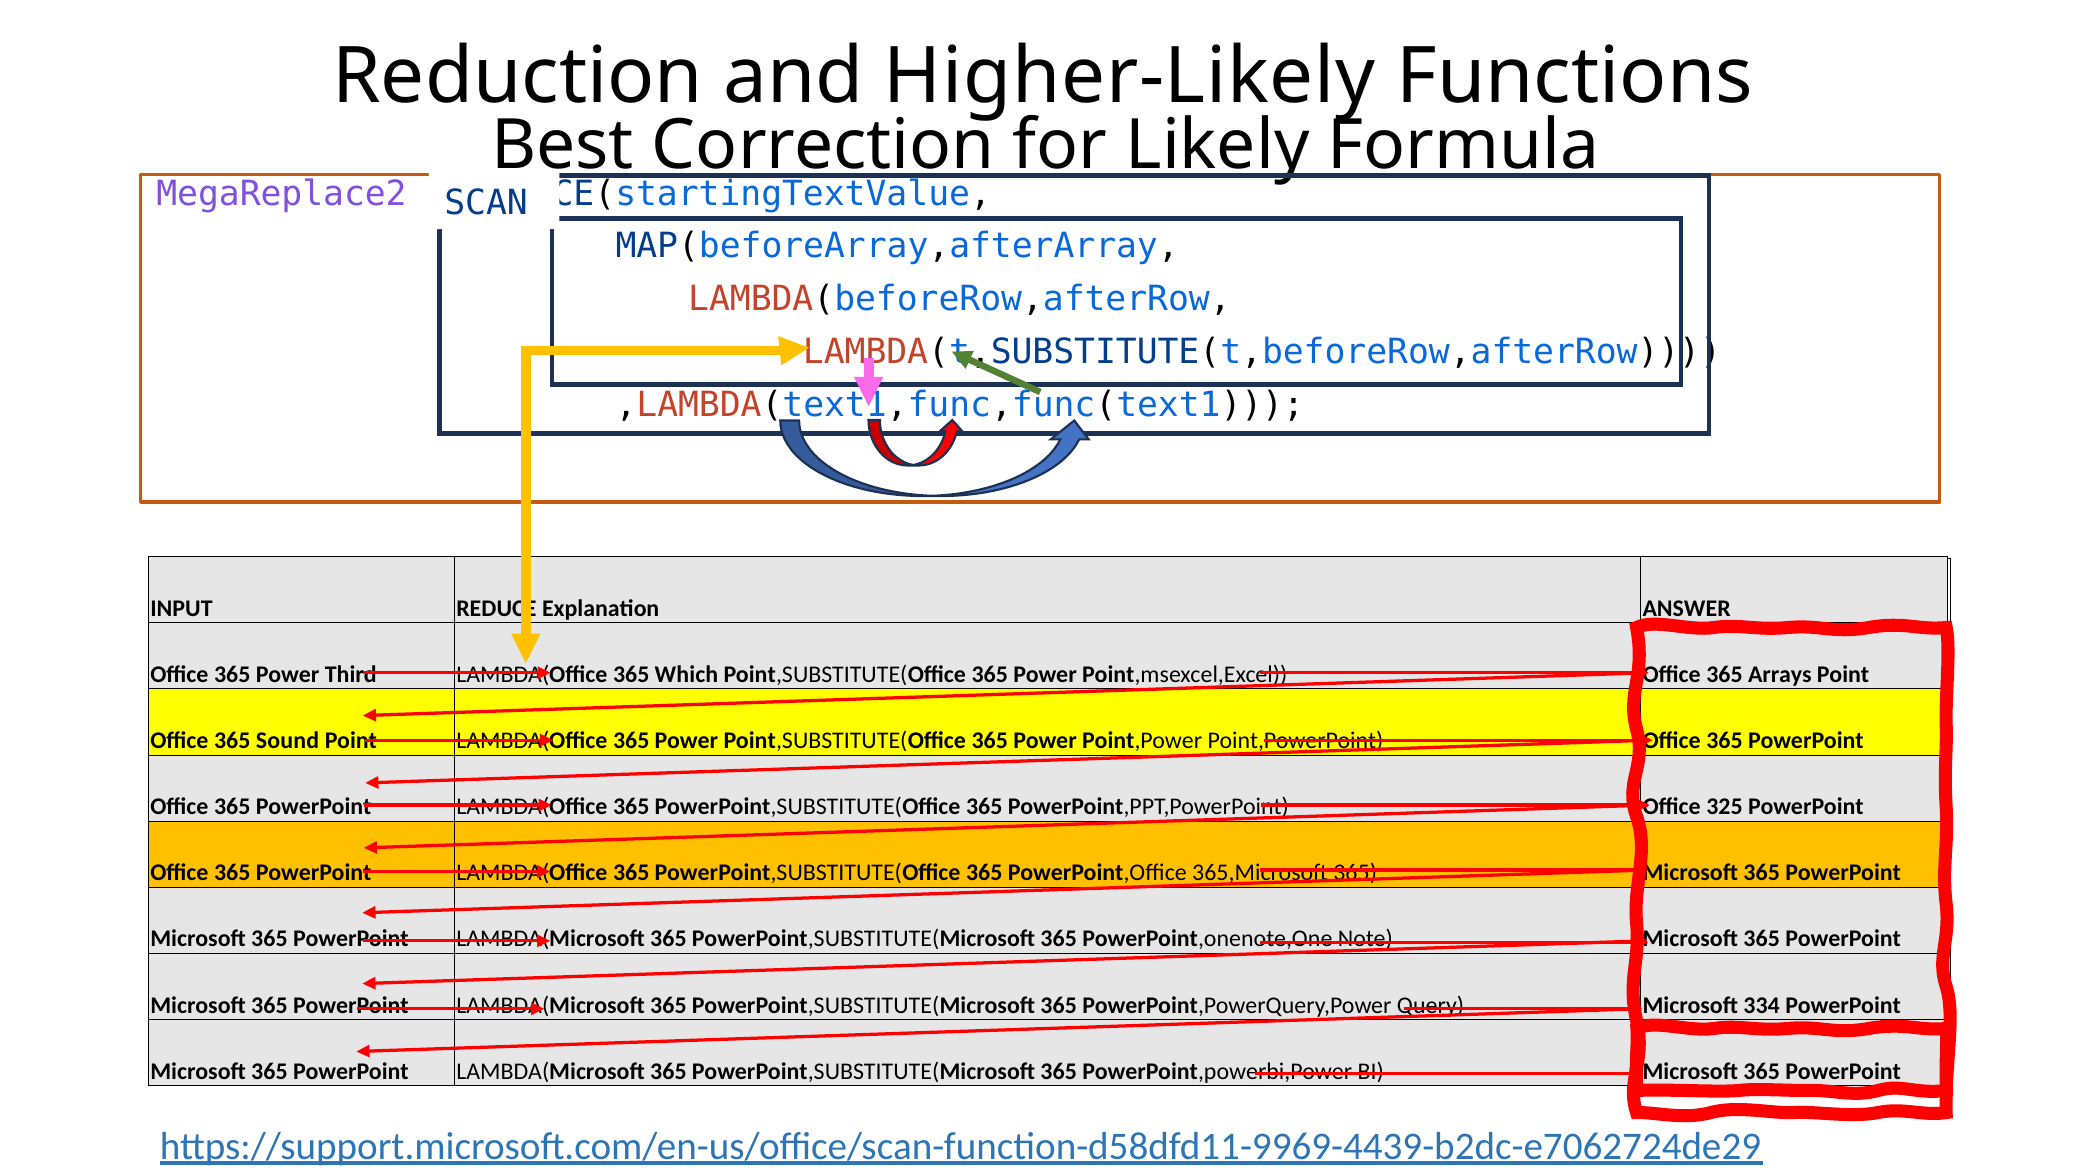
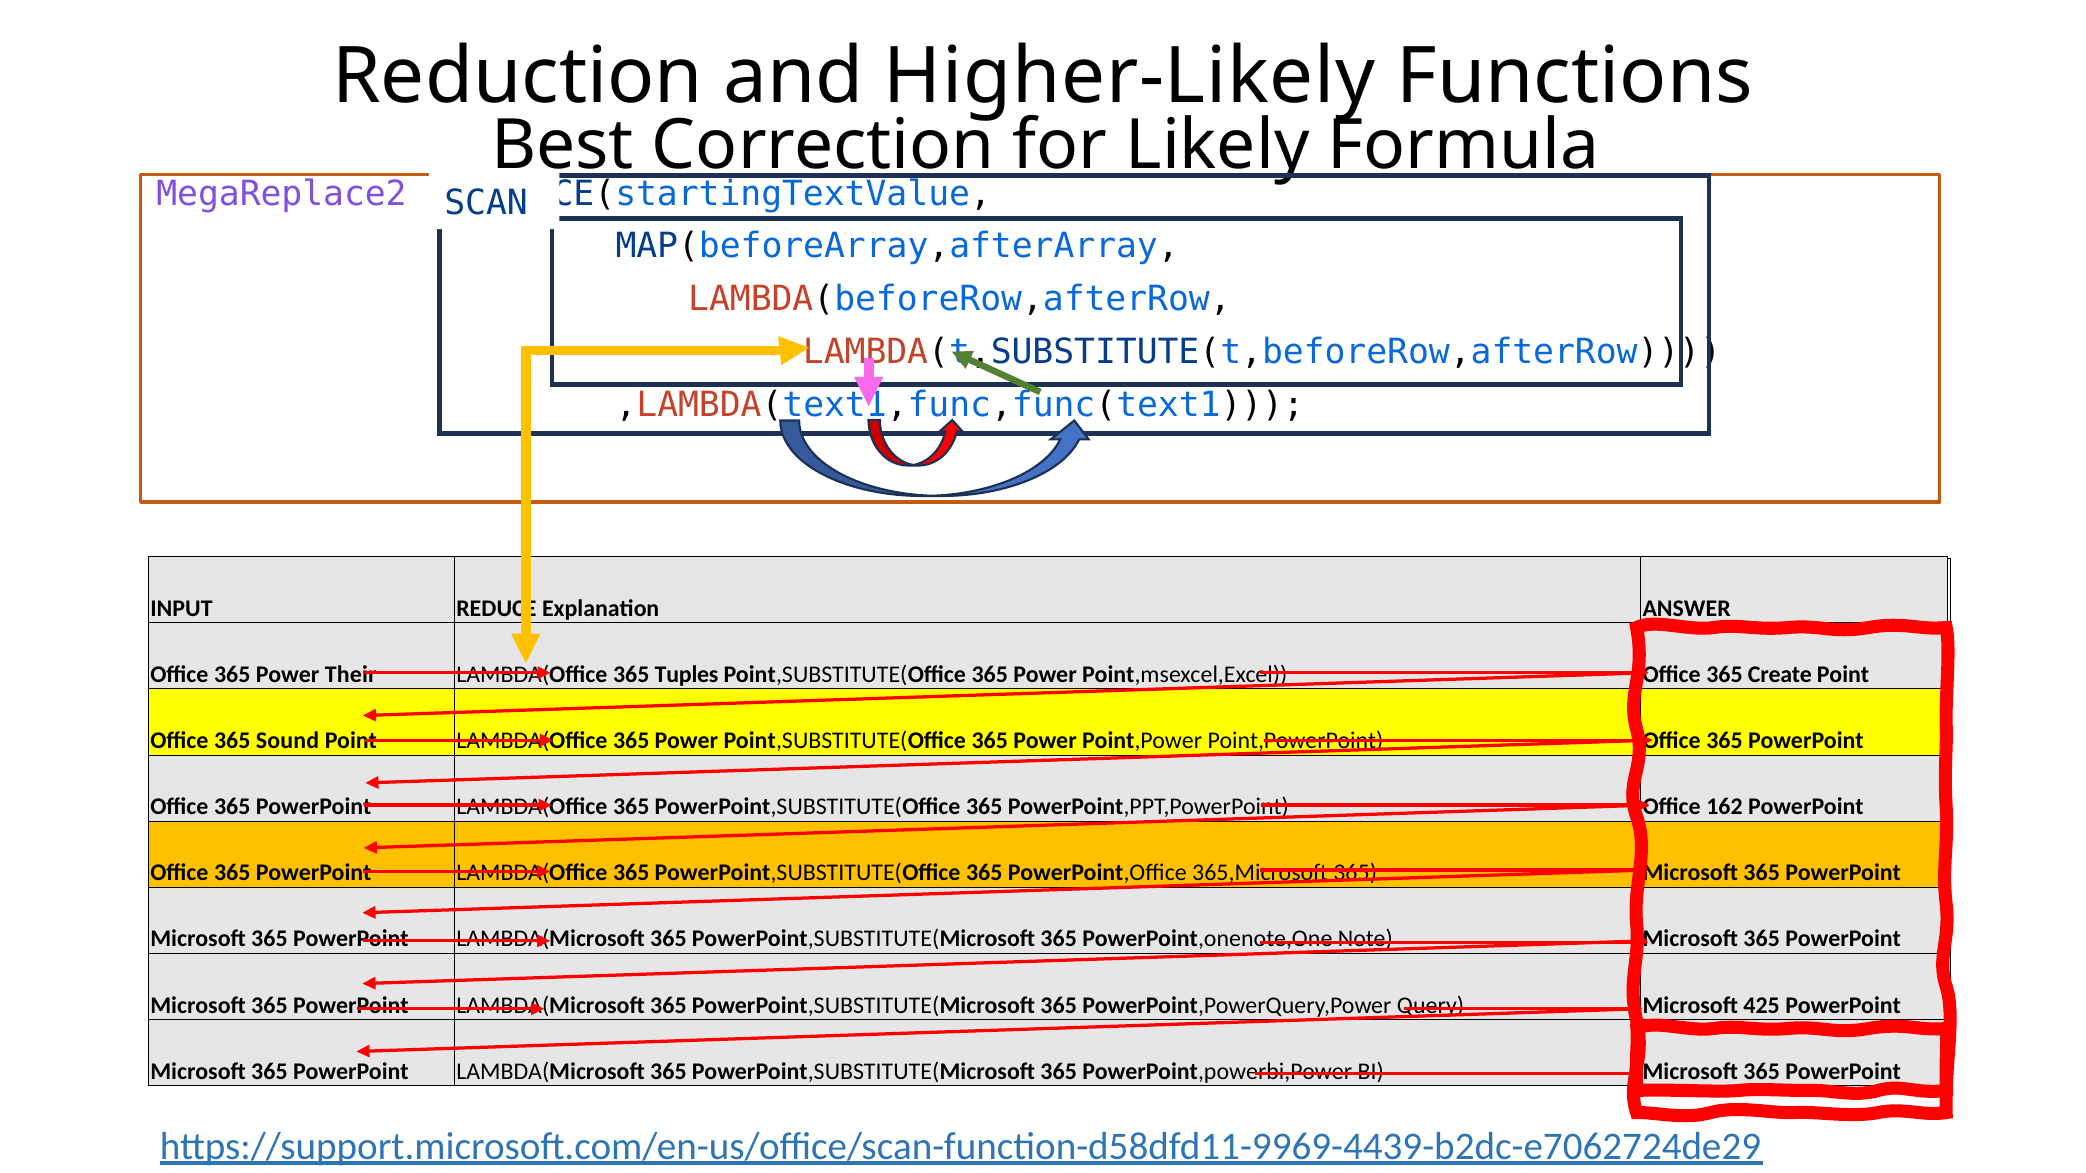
Third: Third -> Their
365 Which: Which -> Tuples
Arrays: Arrays -> Create
325: 325 -> 162
334: 334 -> 425
